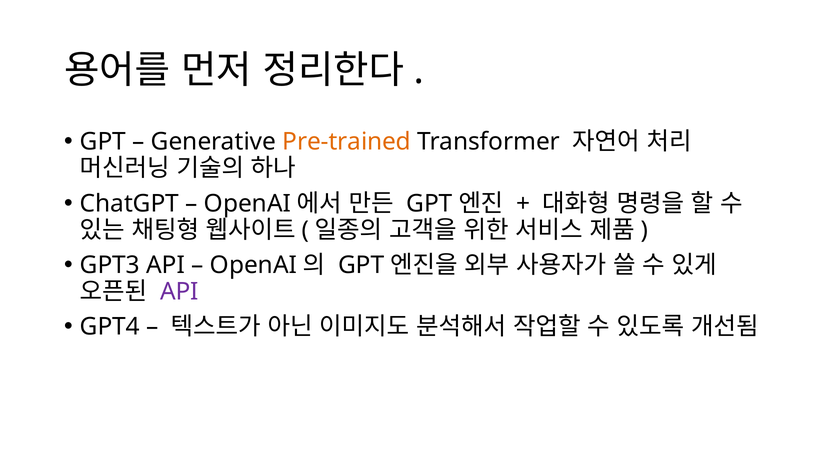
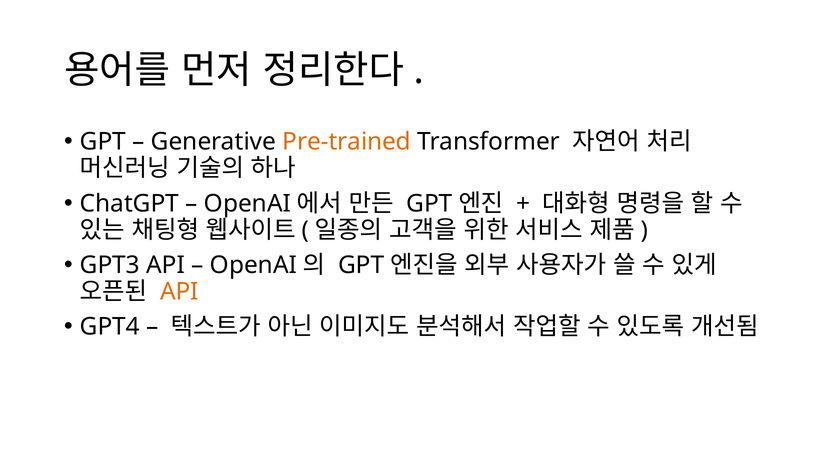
API at (179, 292) colour: purple -> orange
